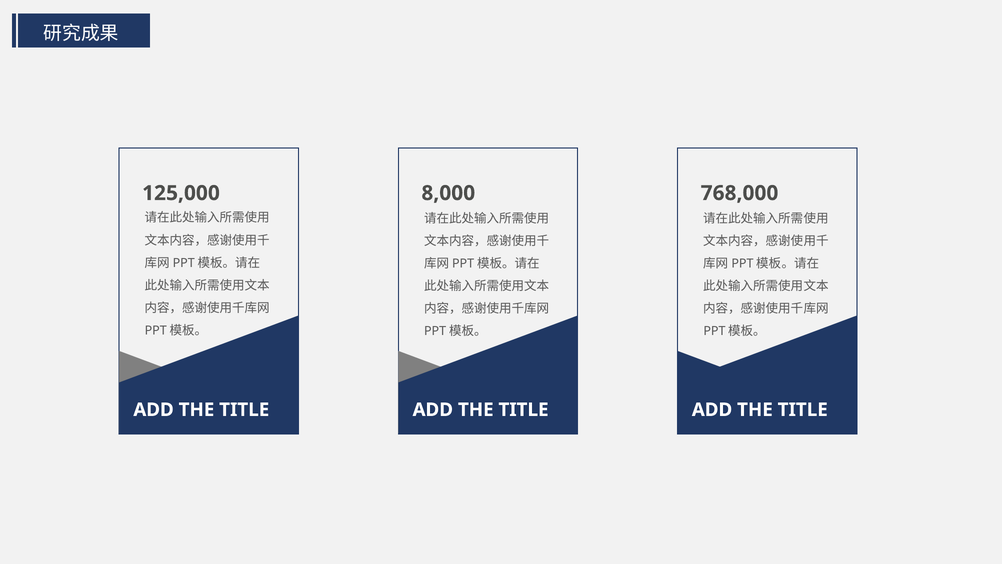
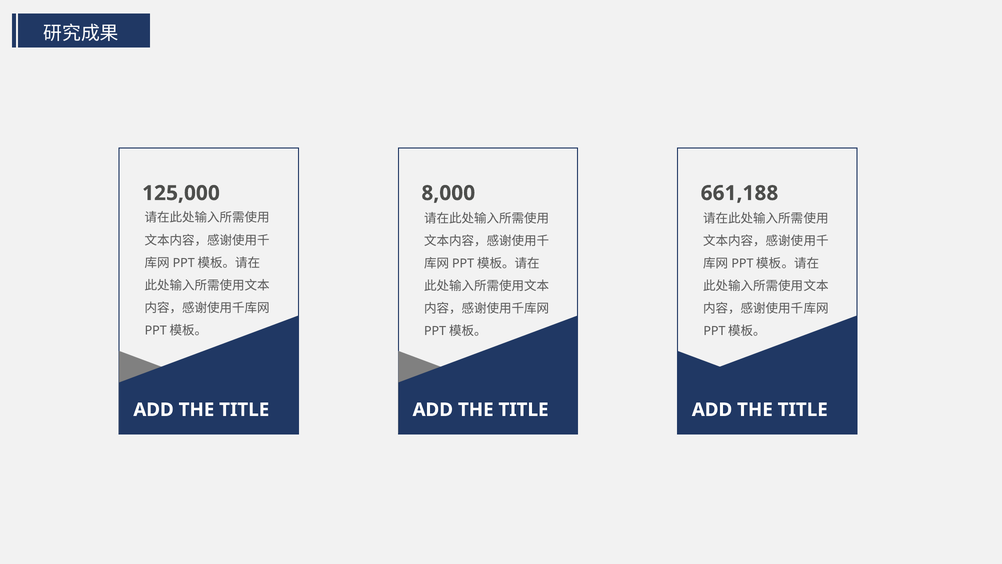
768,000: 768,000 -> 661,188
